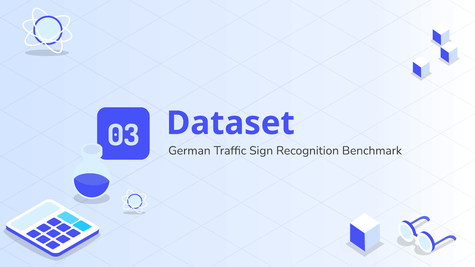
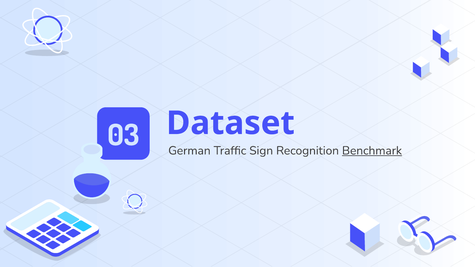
Benchmark underline: none -> present
